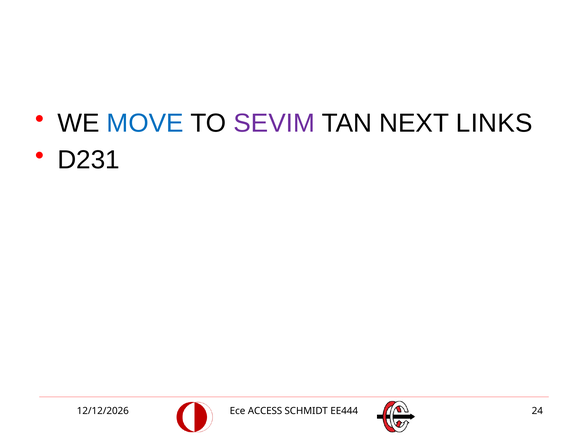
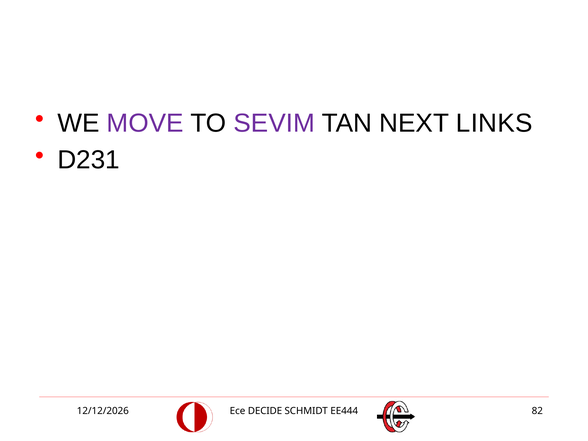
MOVE colour: blue -> purple
ACCESS: ACCESS -> DECIDE
24: 24 -> 82
